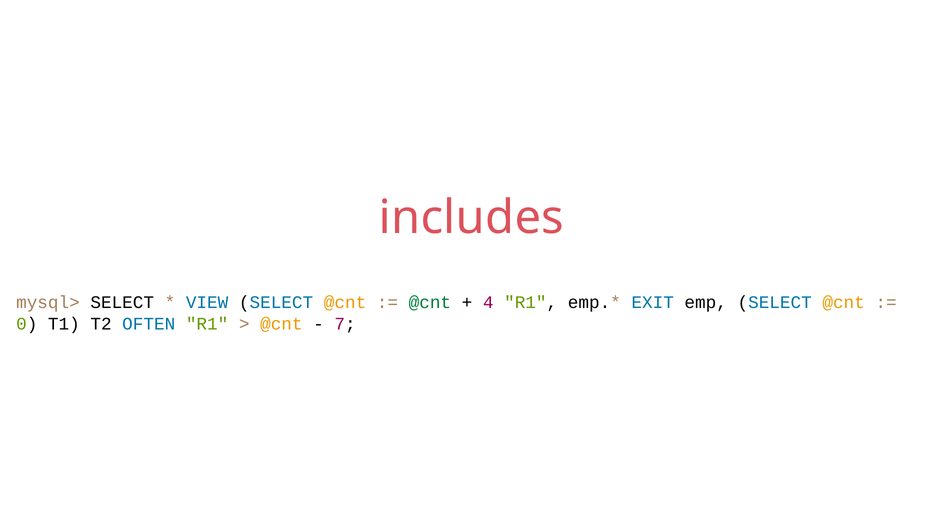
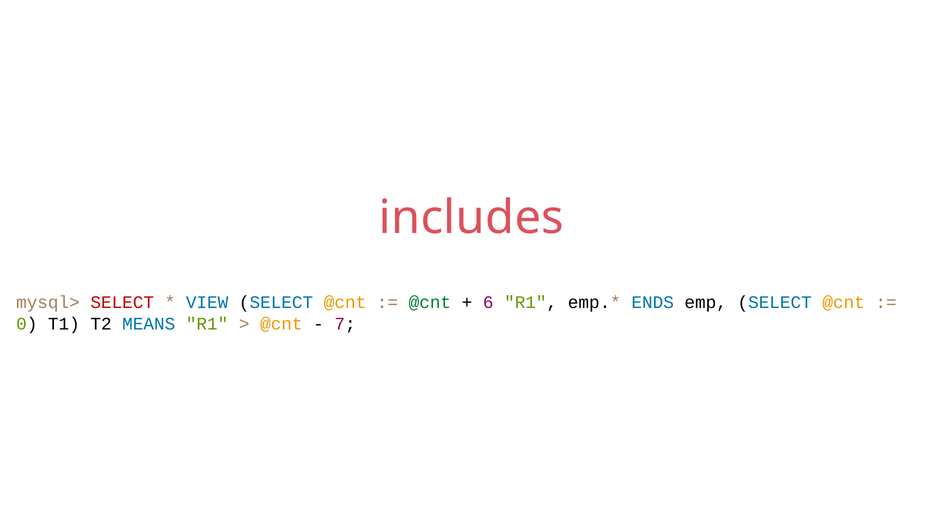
SELECT at (122, 303) colour: black -> red
4: 4 -> 6
EXIT: EXIT -> ENDS
OFTEN: OFTEN -> MEANS
